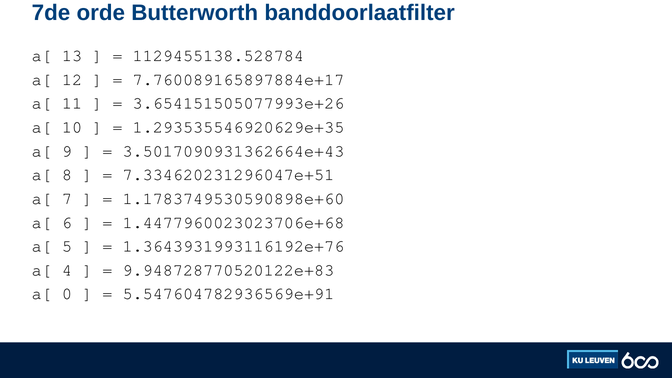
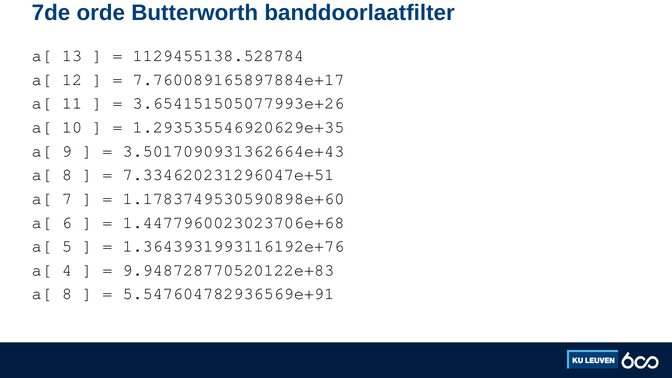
0 at (67, 294): 0 -> 8
